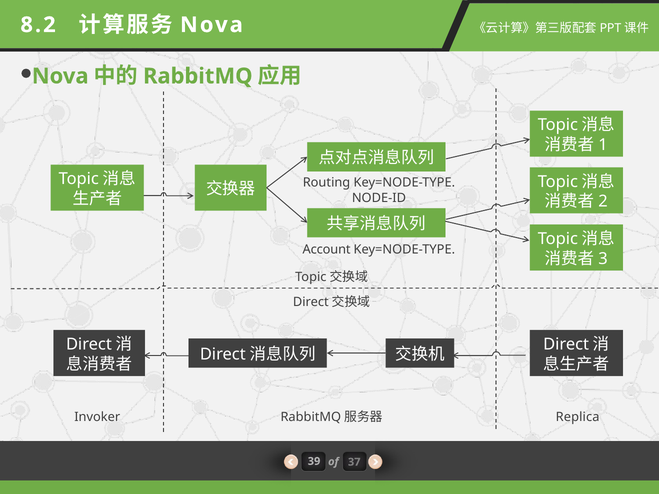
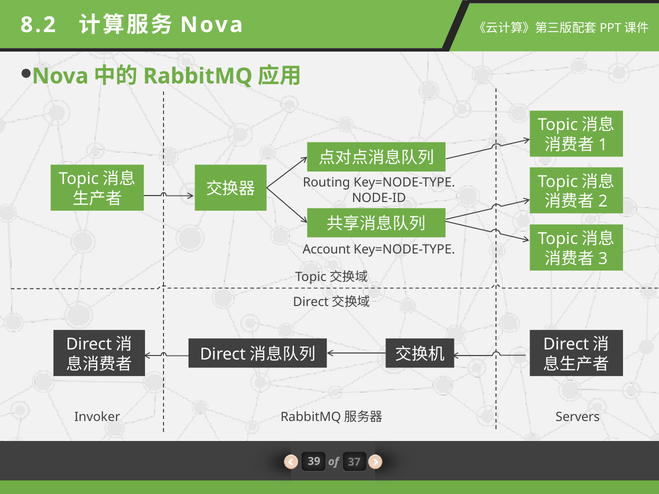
Replica: Replica -> Servers
